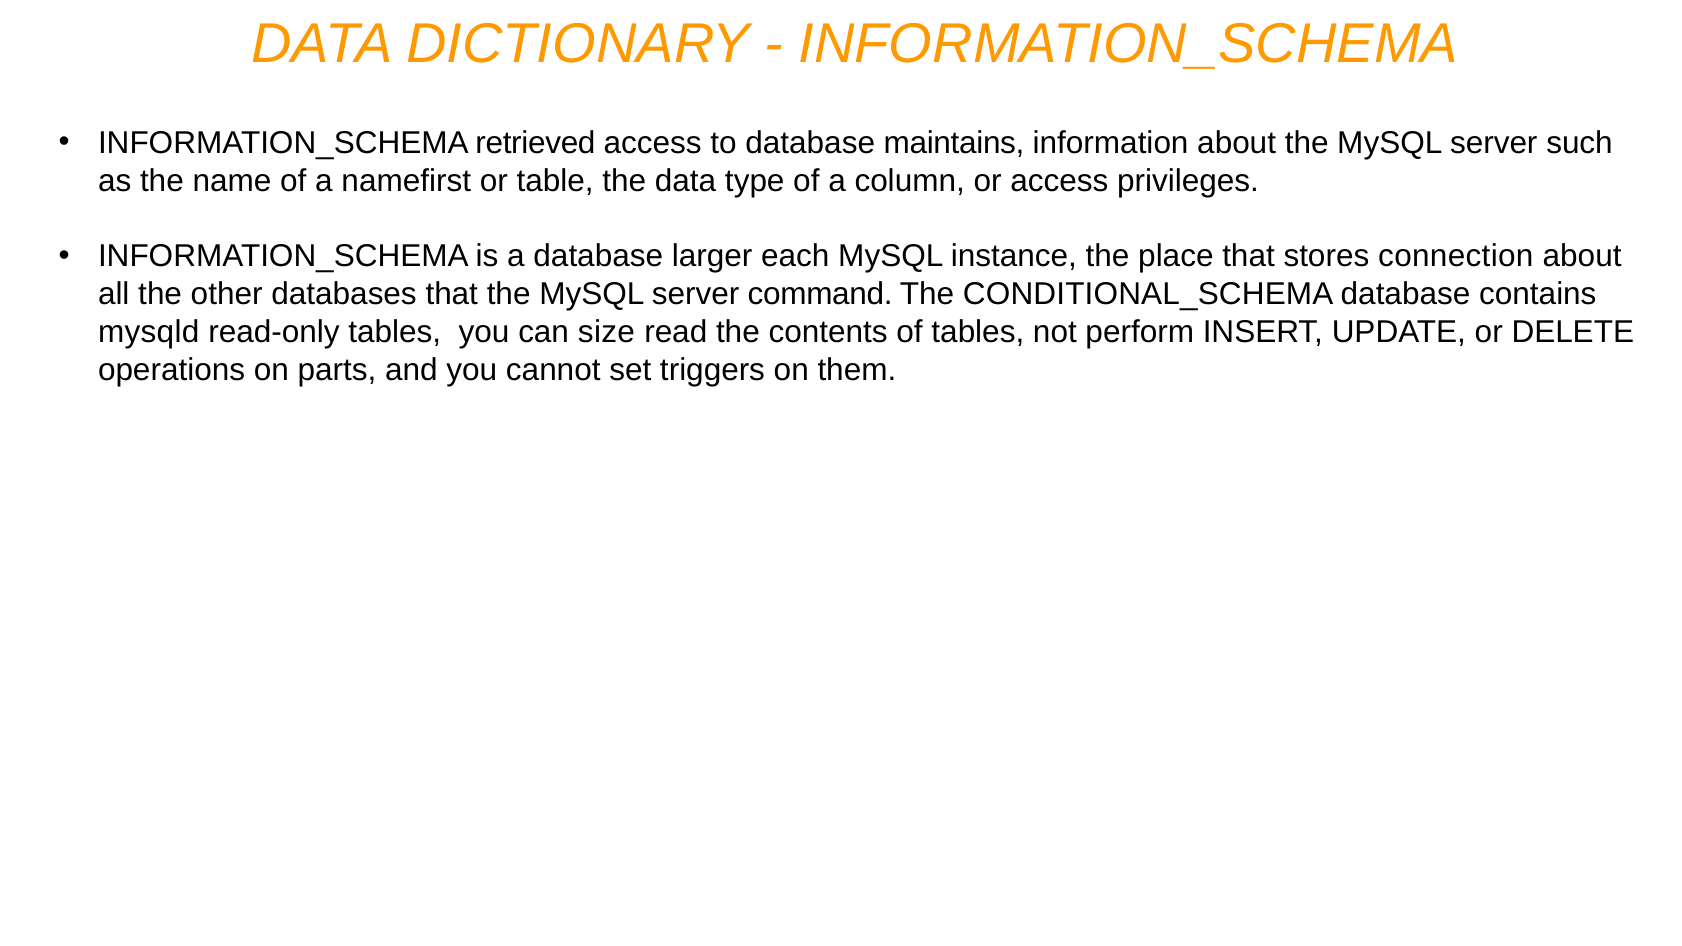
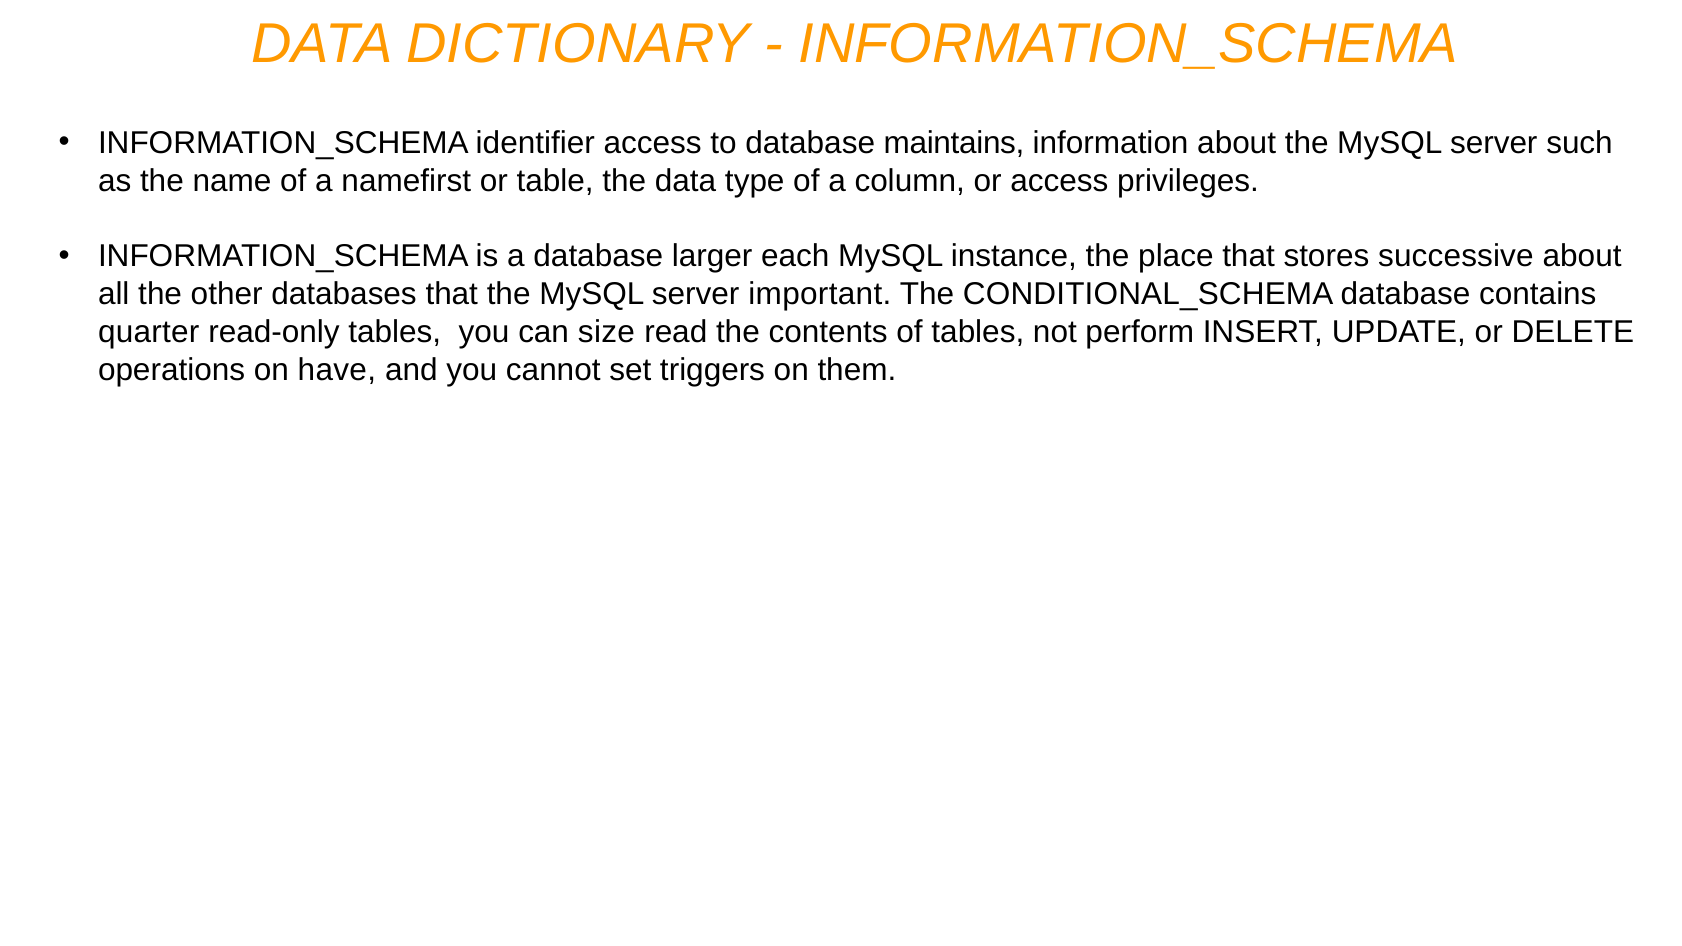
retrieved: retrieved -> identifier
connection: connection -> successive
command: command -> important
mysqld: mysqld -> quarter
parts: parts -> have
